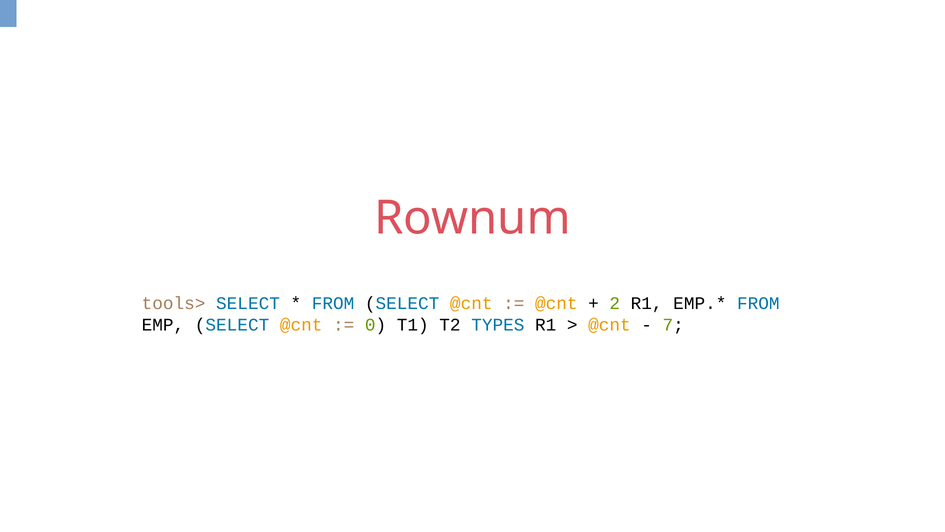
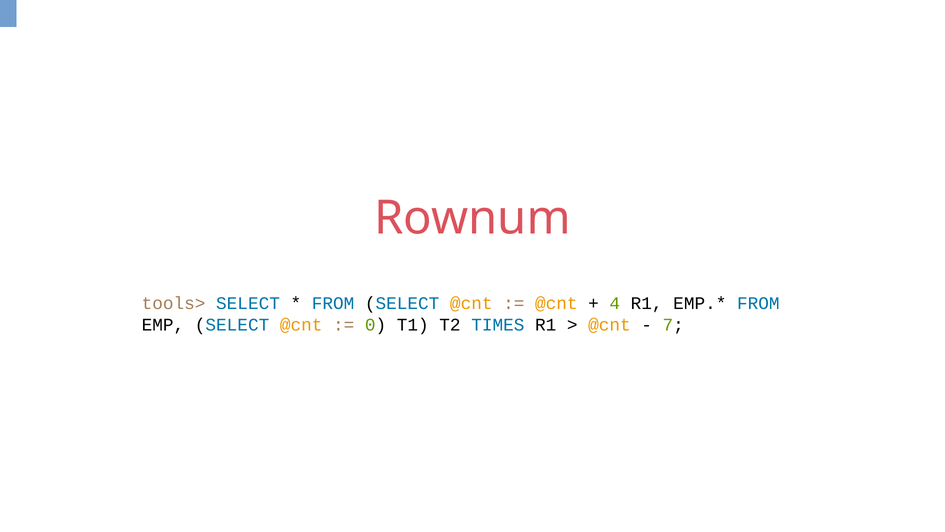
2: 2 -> 4
TYPES: TYPES -> TIMES
